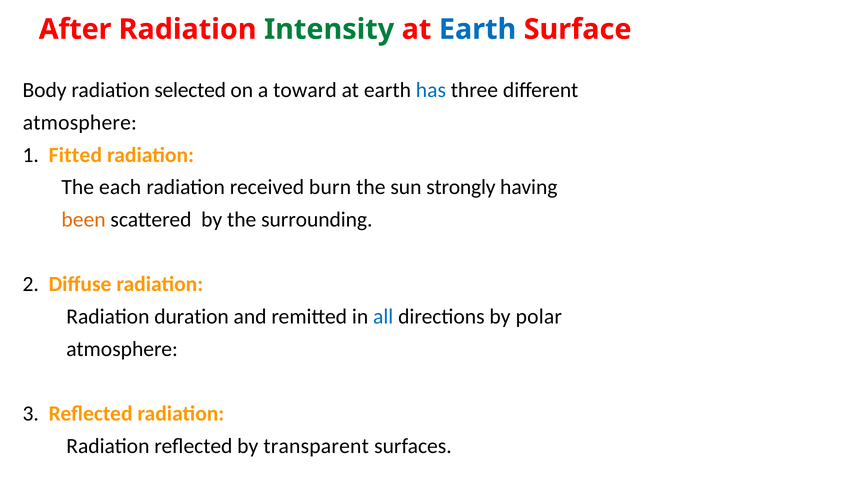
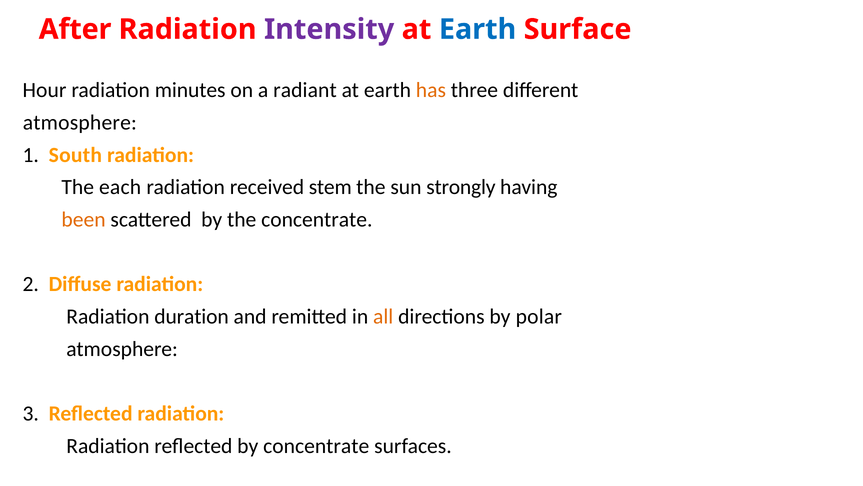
Intensity colour: green -> purple
Body: Body -> Hour
selected: selected -> minutes
toward: toward -> radiant
has colour: blue -> orange
Fitted: Fitted -> South
burn: burn -> stem
the surrounding: surrounding -> concentrate
all colour: blue -> orange
by transparent: transparent -> concentrate
